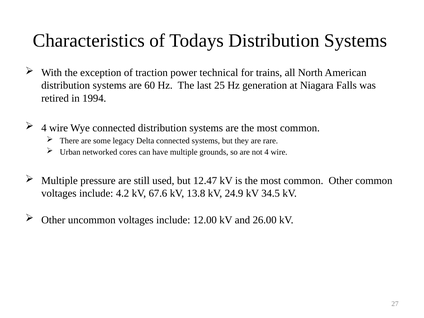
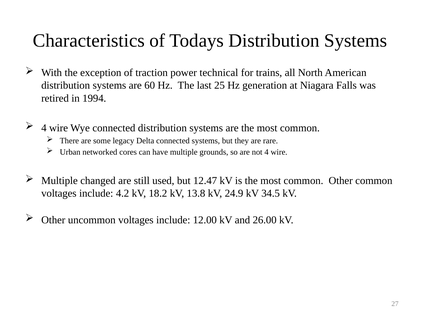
pressure: pressure -> changed
67.6: 67.6 -> 18.2
